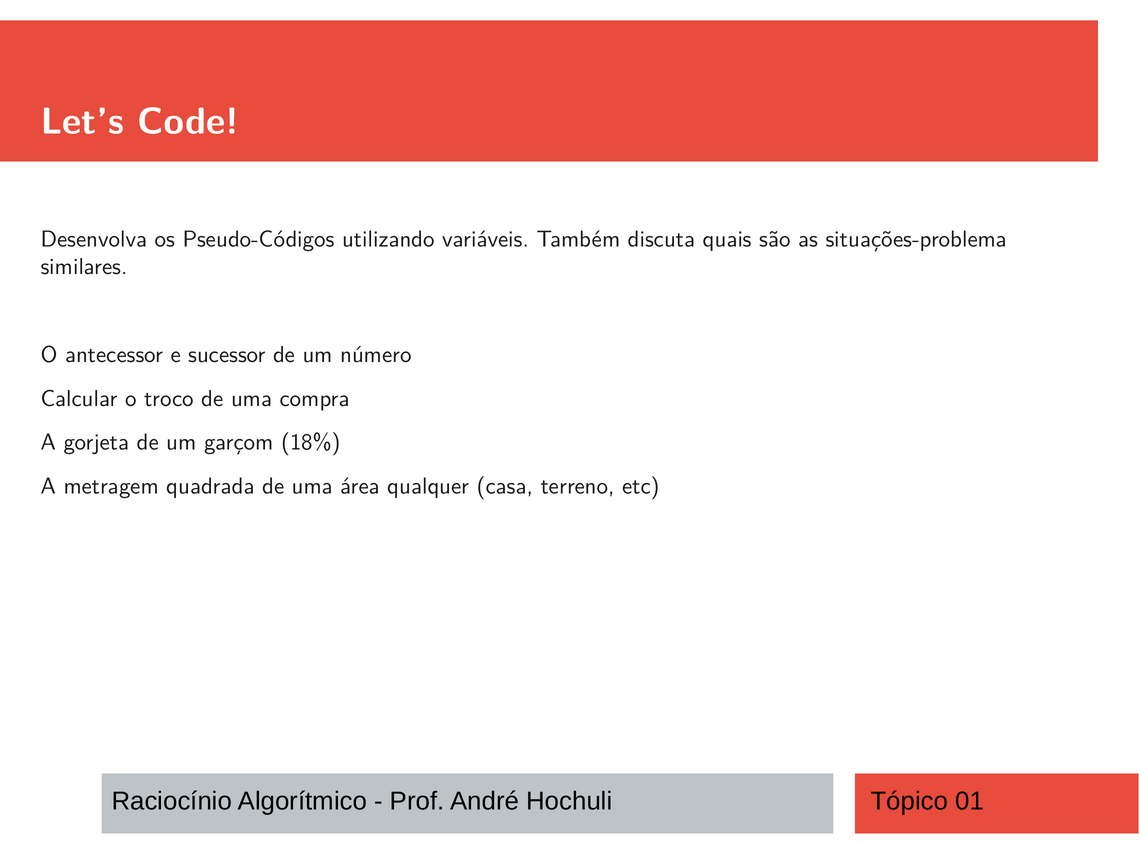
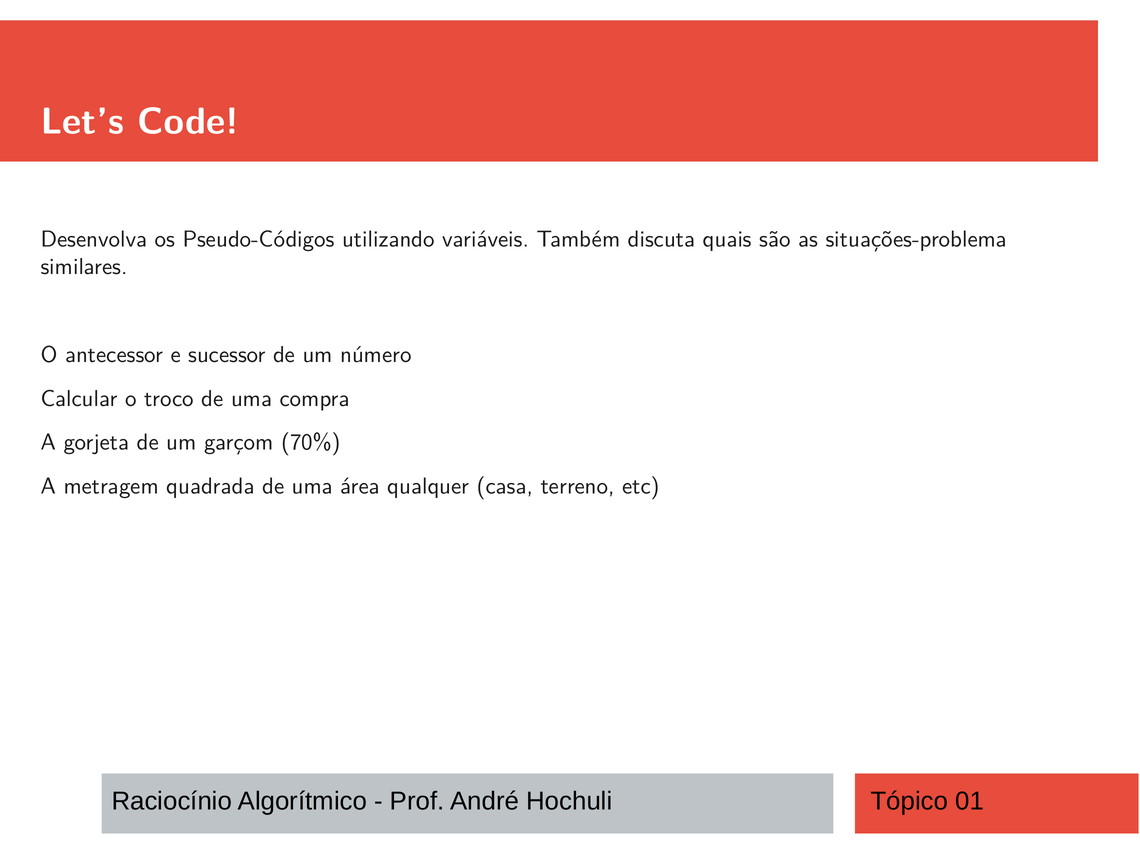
18%: 18% -> 70%
